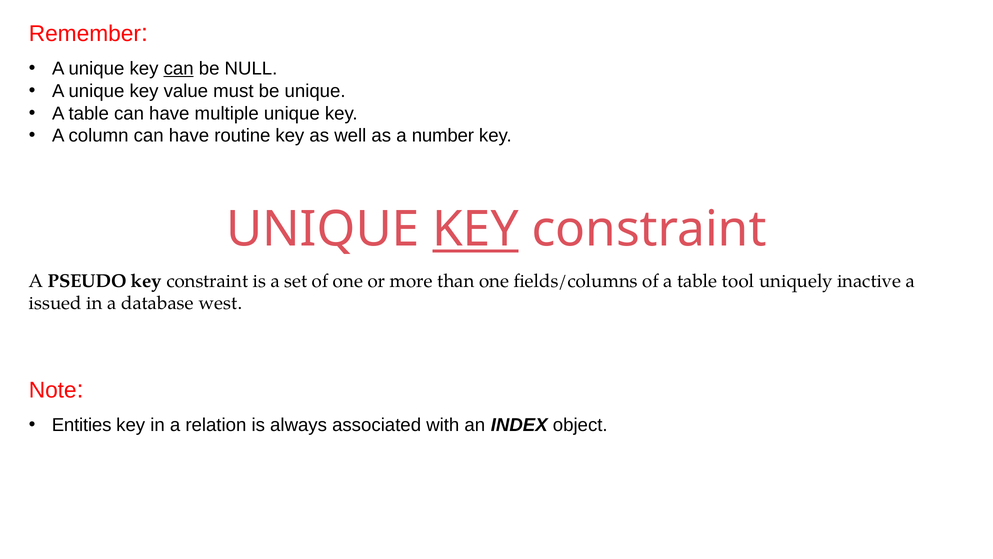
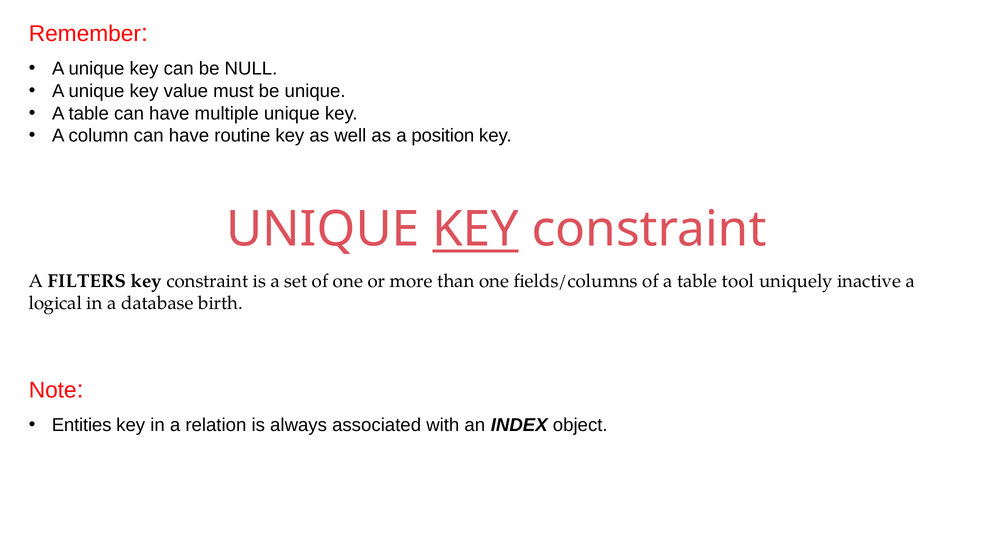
can at (179, 69) underline: present -> none
number: number -> position
PSEUDO: PSEUDO -> FILTERS
issued: issued -> logical
west: west -> birth
